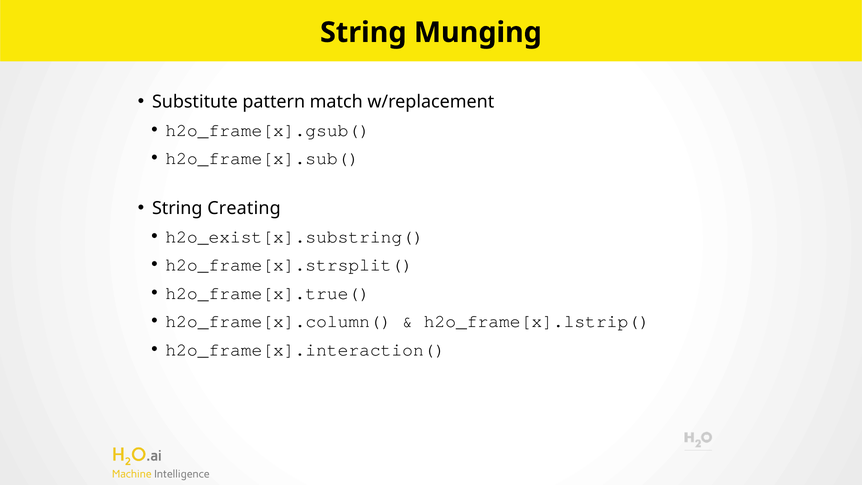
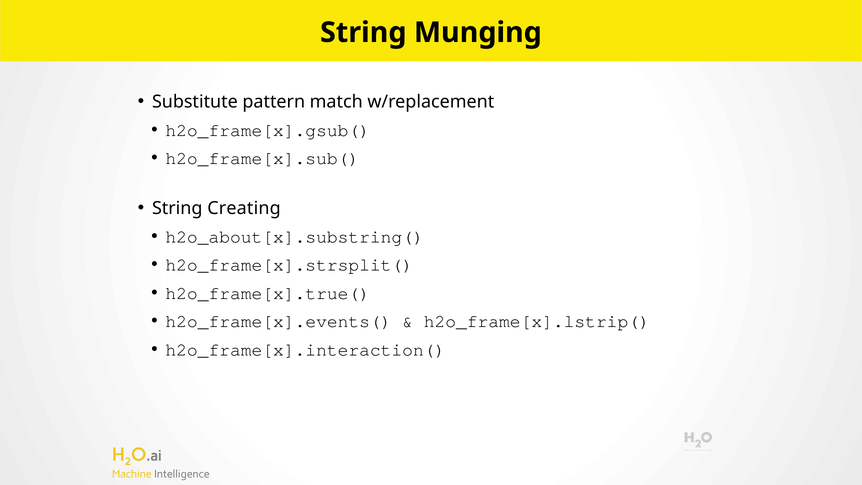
h2o_exist[x].substring(: h2o_exist[x].substring( -> h2o_about[x].substring(
h2o_frame[x].column(: h2o_frame[x].column( -> h2o_frame[x].events(
